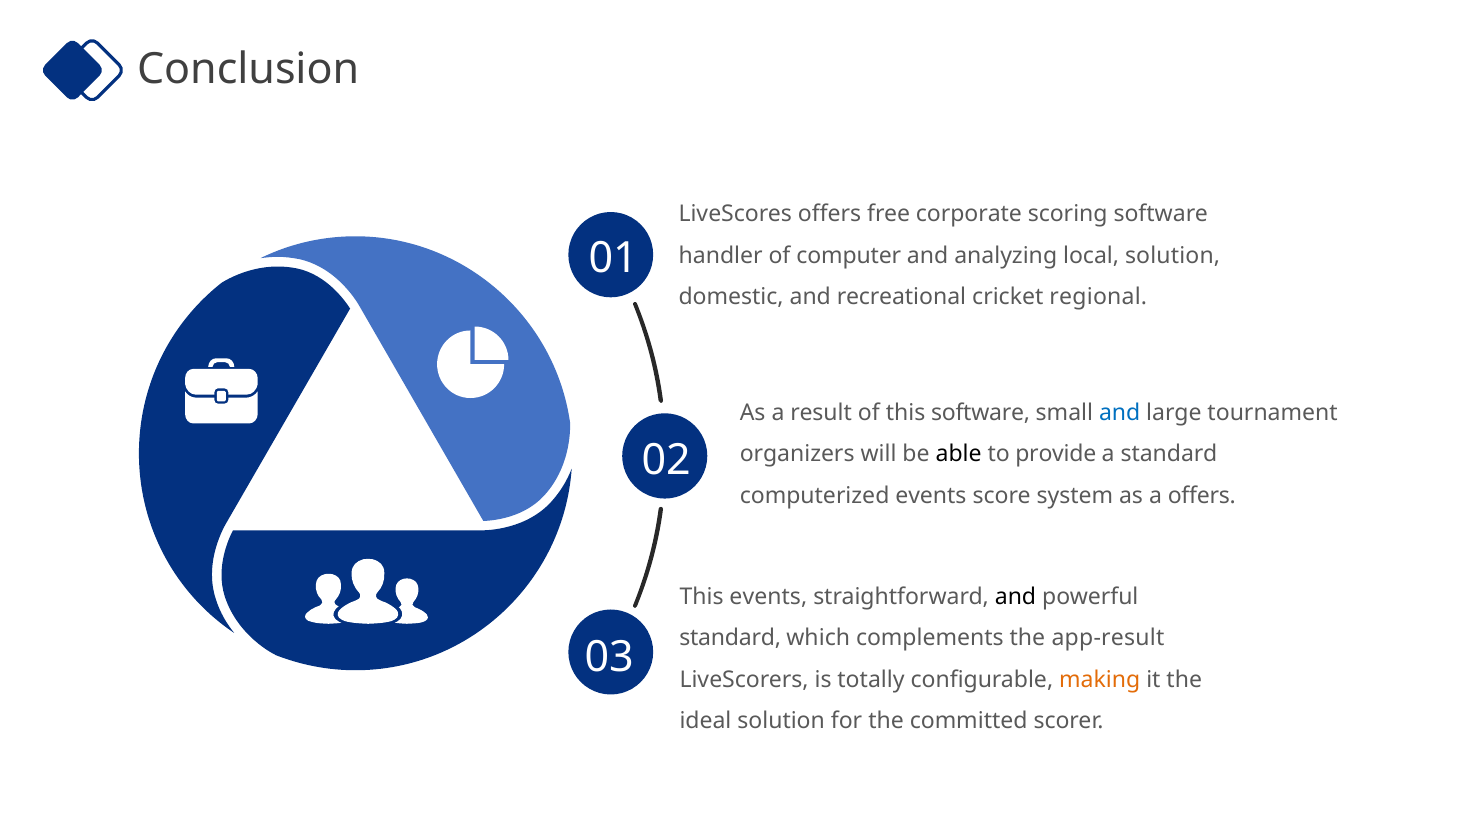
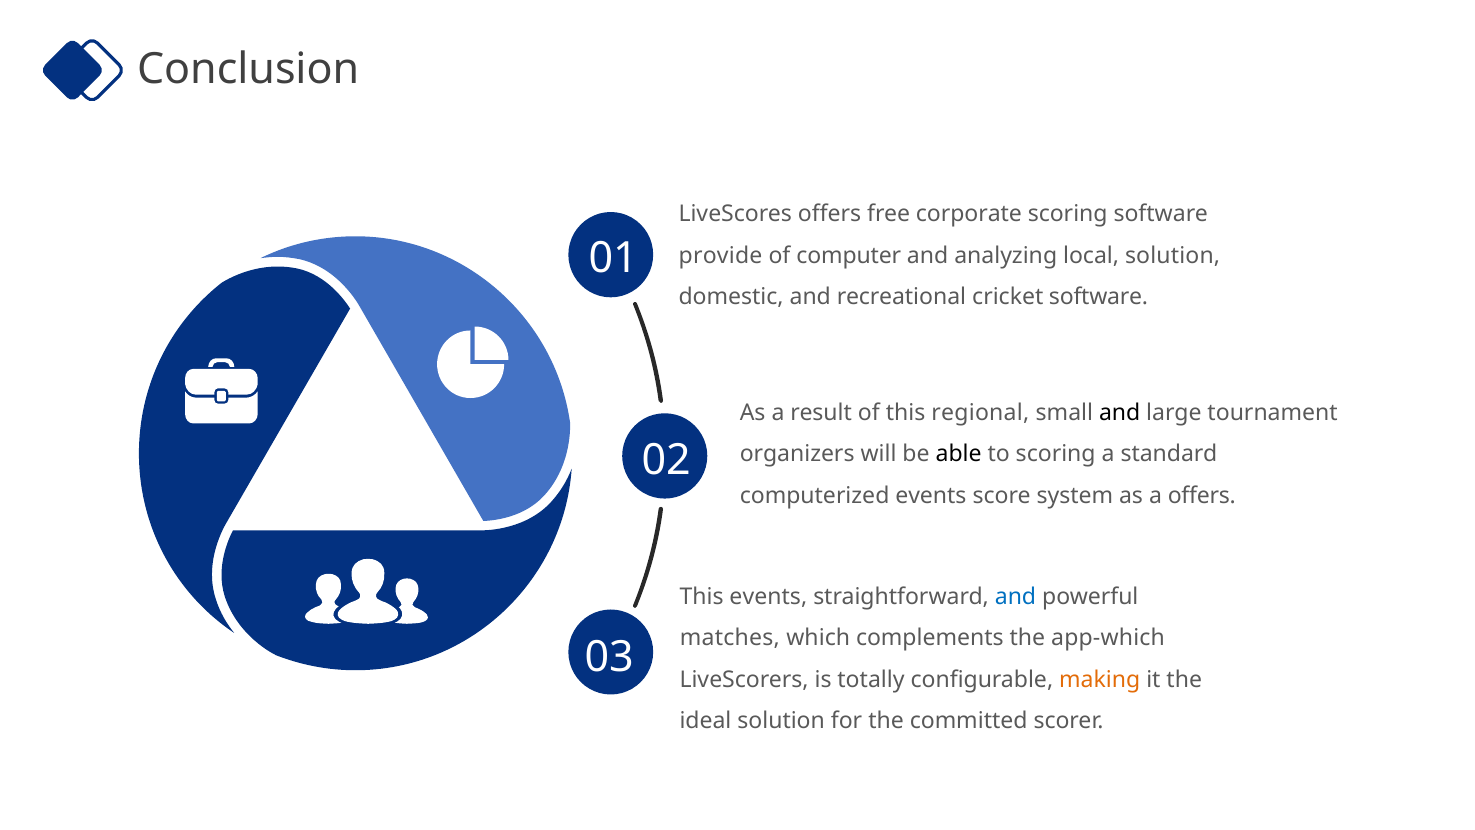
handler: handler -> provide
cricket regional: regional -> software
this software: software -> regional
and at (1120, 412) colour: blue -> black
to provide: provide -> scoring
and at (1016, 596) colour: black -> blue
standard at (730, 638): standard -> matches
app-result: app-result -> app-which
